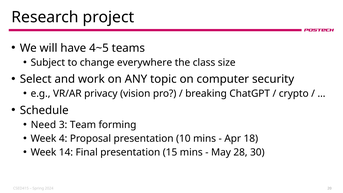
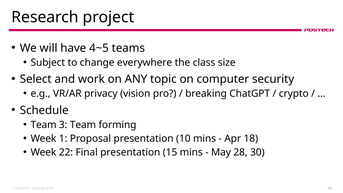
Need at (43, 125): Need -> Team
4: 4 -> 1
14: 14 -> 22
